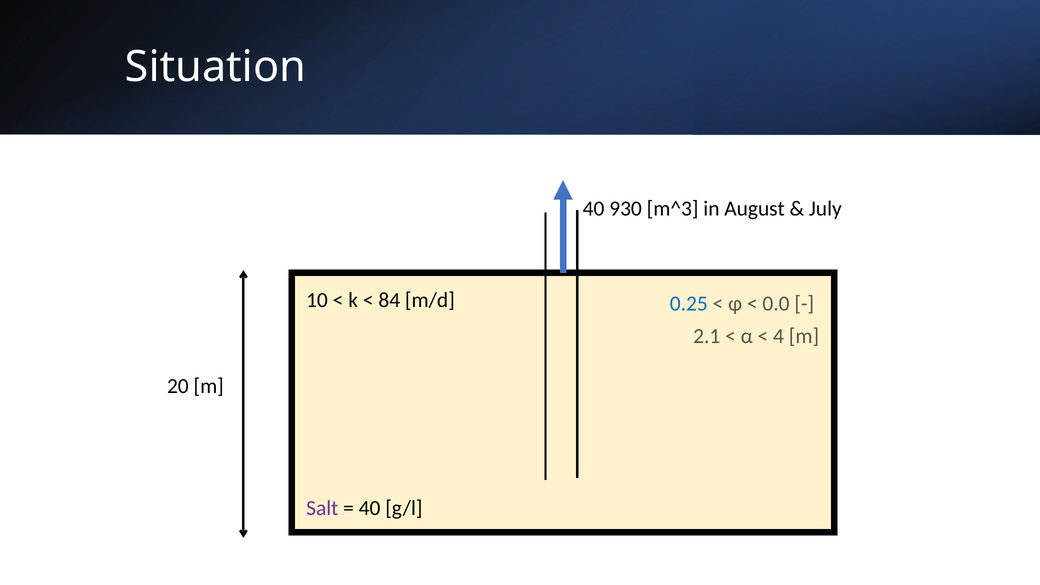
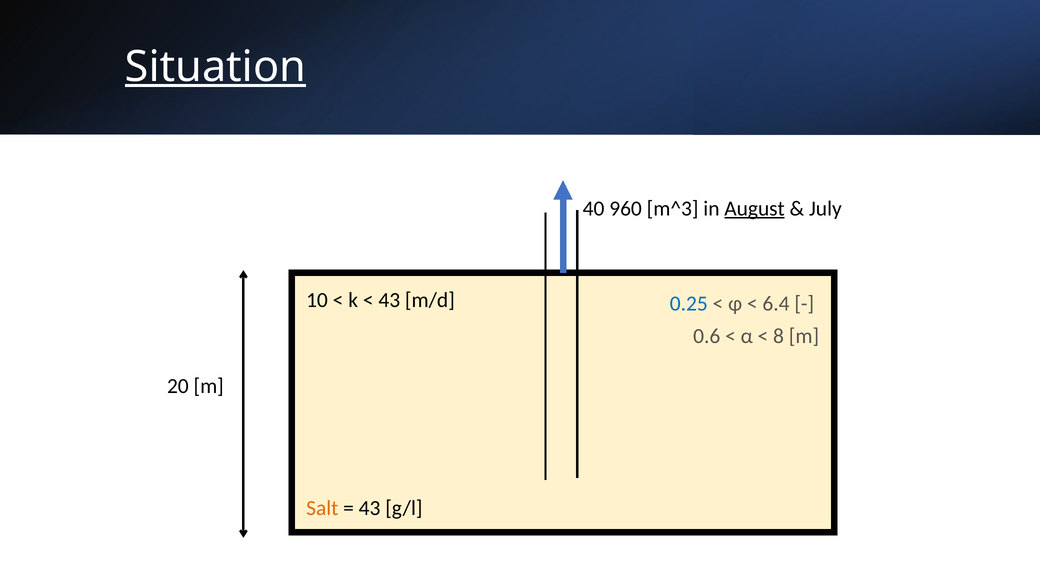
Situation underline: none -> present
930: 930 -> 960
August underline: none -> present
84 at (389, 300): 84 -> 43
0.0: 0.0 -> 6.4
2.1: 2.1 -> 0.6
4: 4 -> 8
Salt colour: purple -> orange
40 at (370, 508): 40 -> 43
